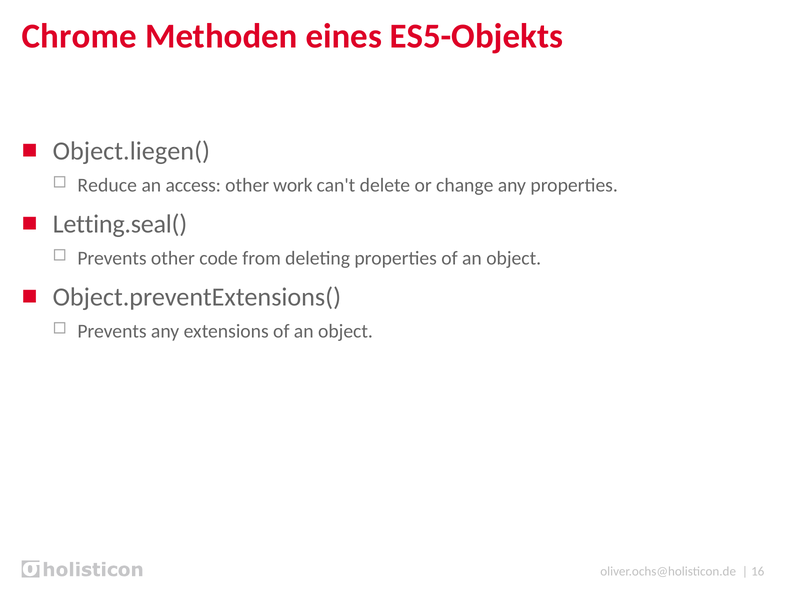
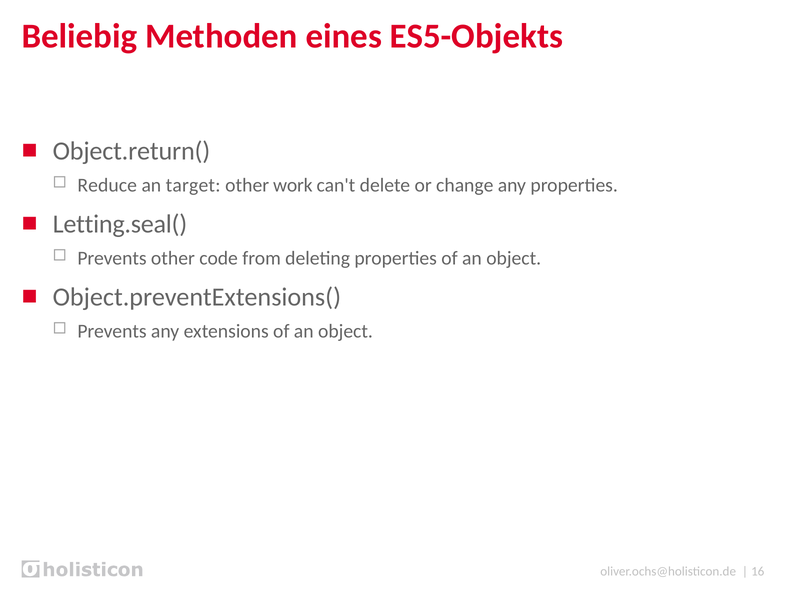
Chrome: Chrome -> Beliebig
Object.liegen(: Object.liegen( -> Object.return(
access: access -> target
